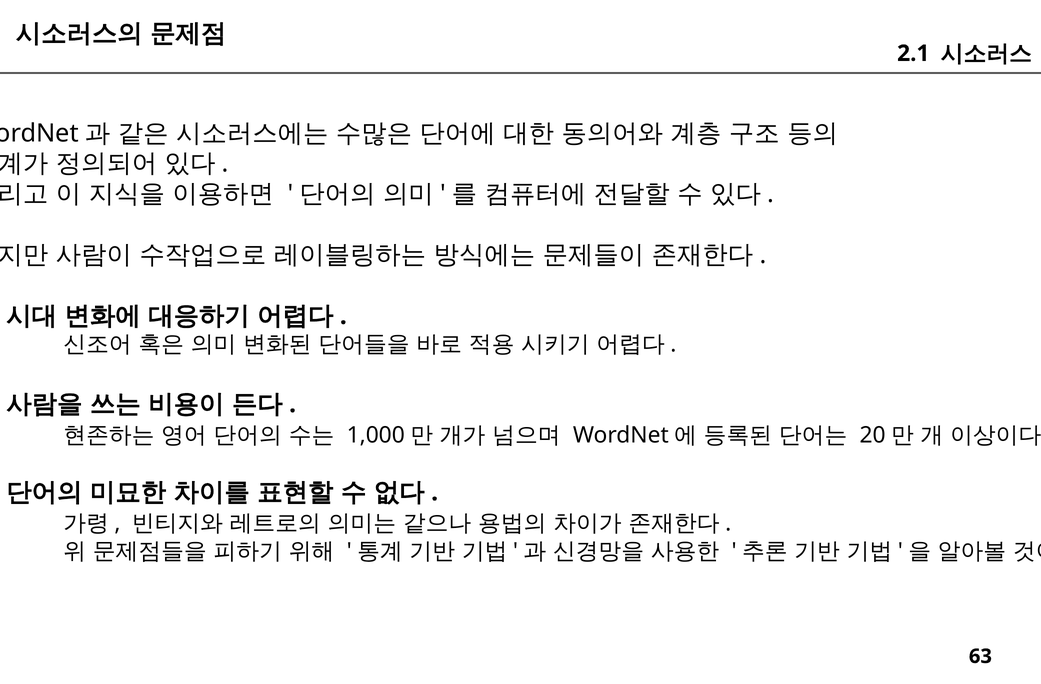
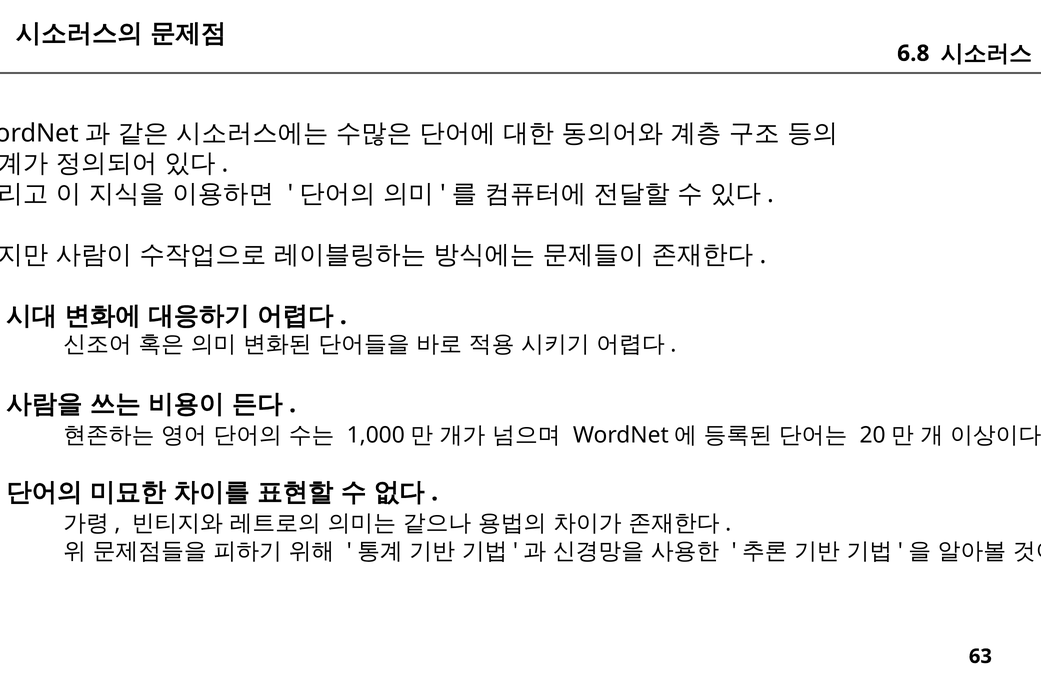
2.1: 2.1 -> 6.8
